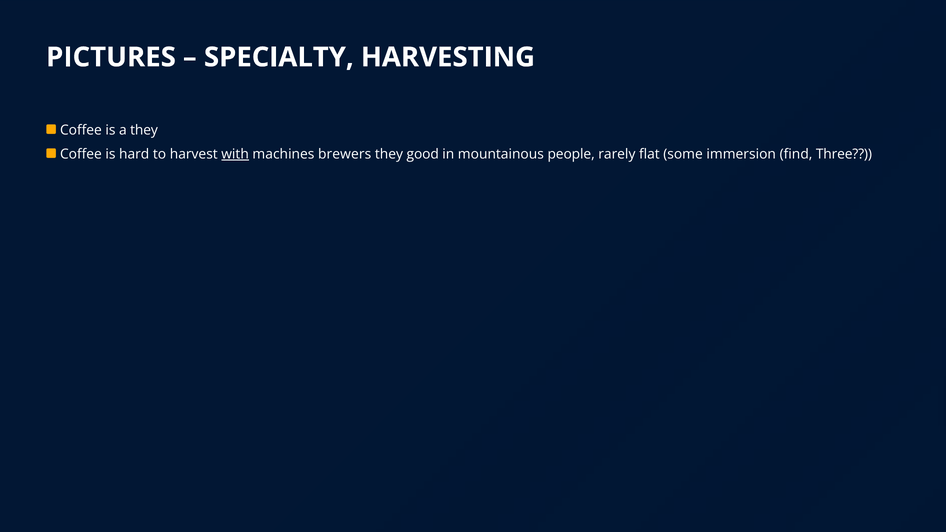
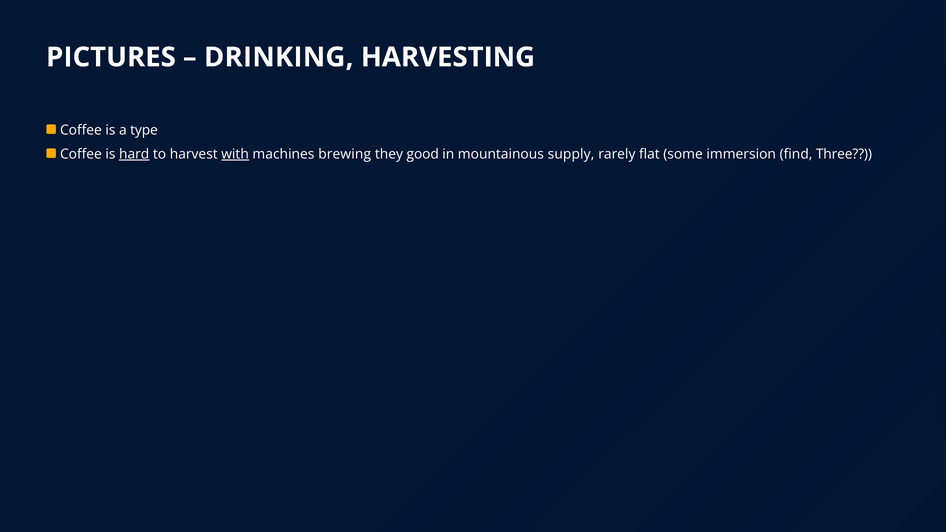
SPECIALTY: SPECIALTY -> DRINKING
a they: they -> type
hard underline: none -> present
brewers: brewers -> brewing
people: people -> supply
